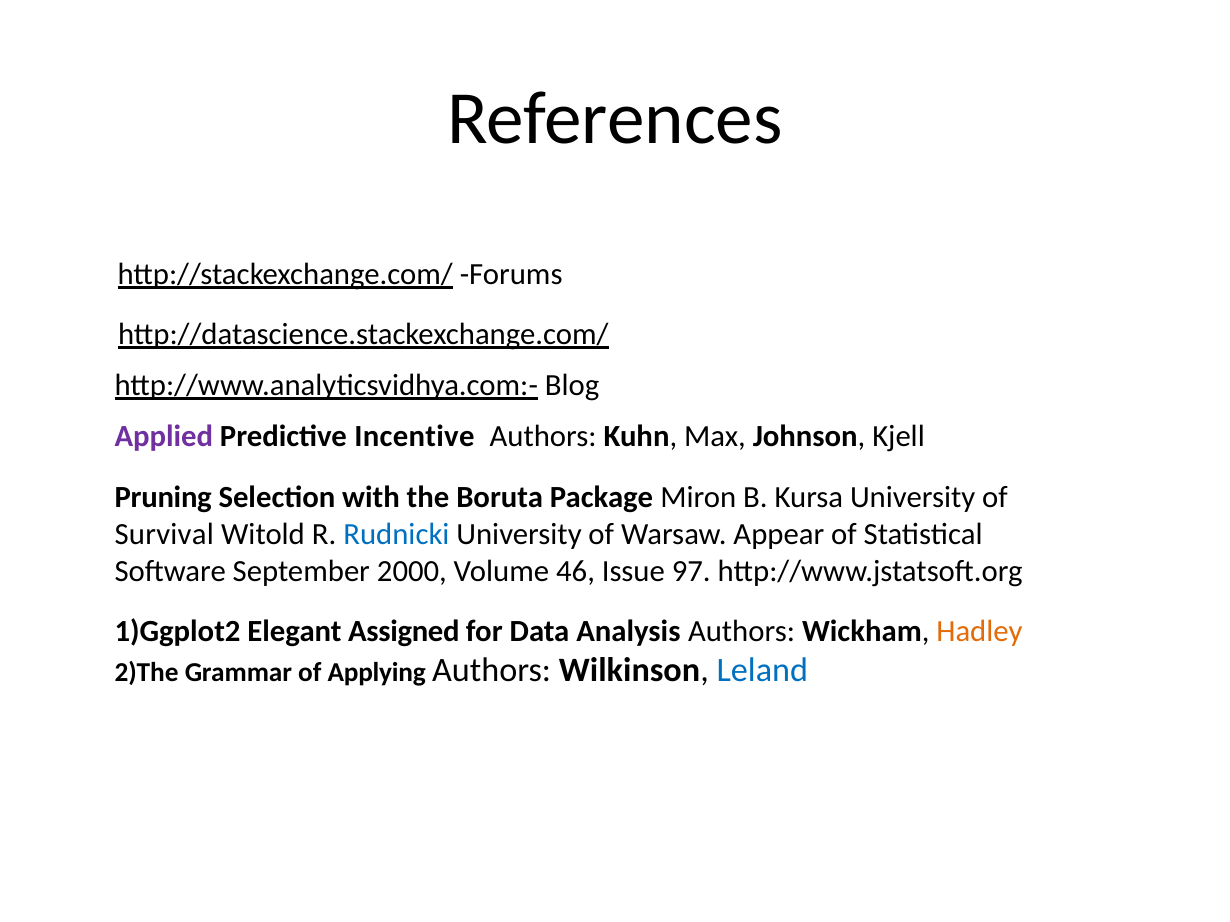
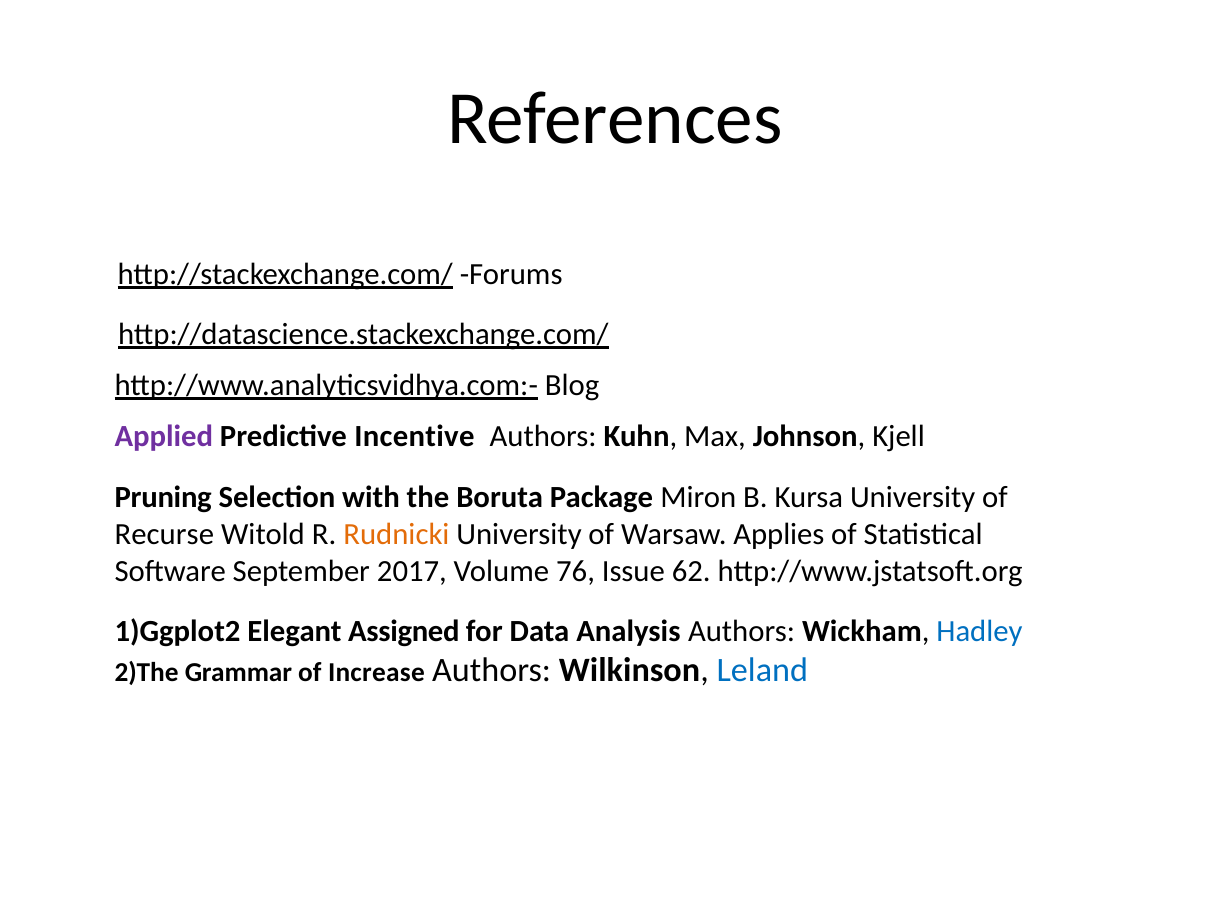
Survival: Survival -> Recurse
Rudnicki colour: blue -> orange
Appear: Appear -> Applies
2000: 2000 -> 2017
46: 46 -> 76
97: 97 -> 62
Hadley colour: orange -> blue
Applying: Applying -> Increase
